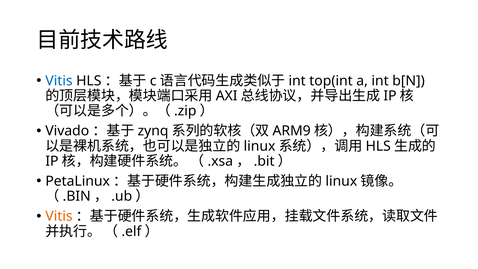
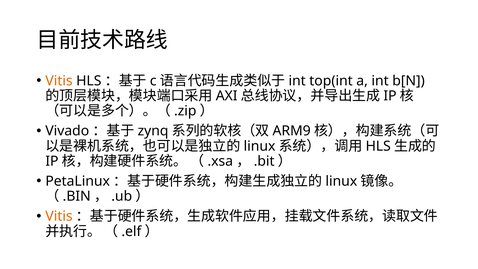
Vitis at (59, 81) colour: blue -> orange
